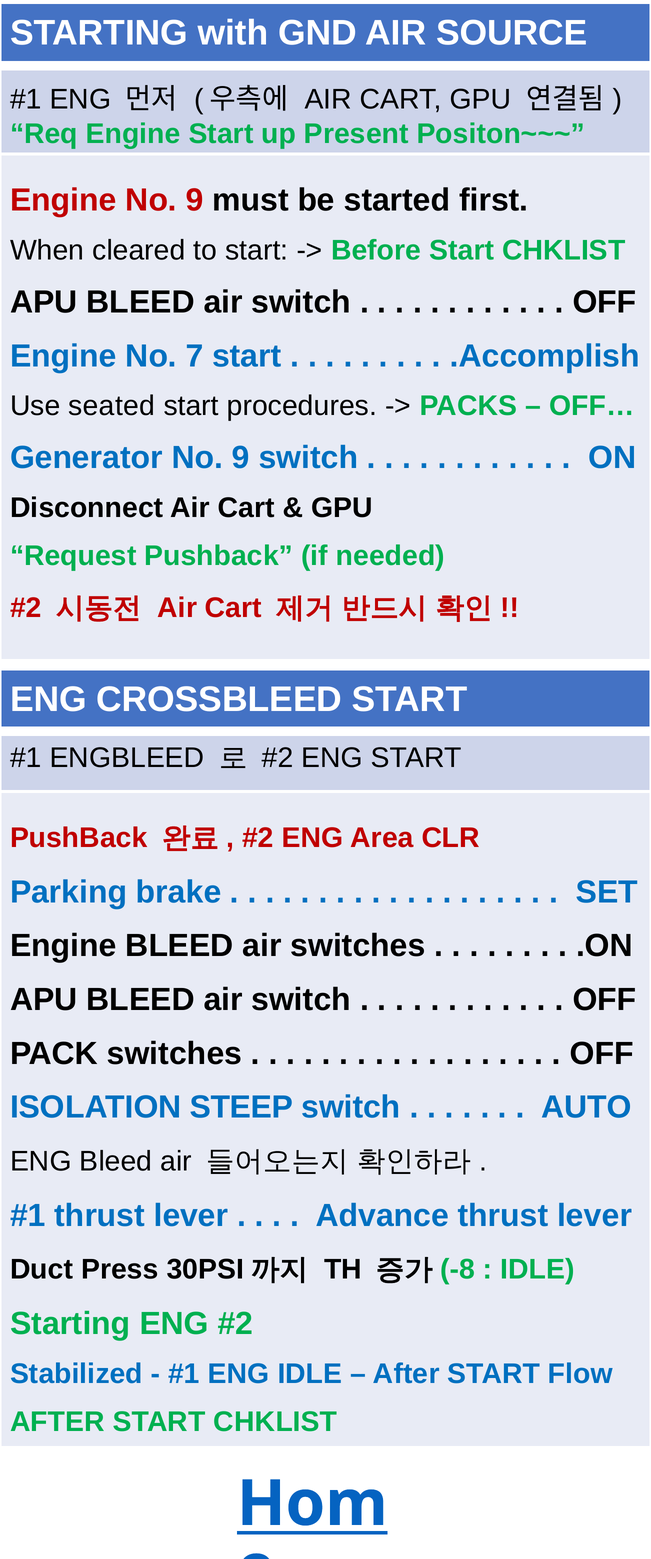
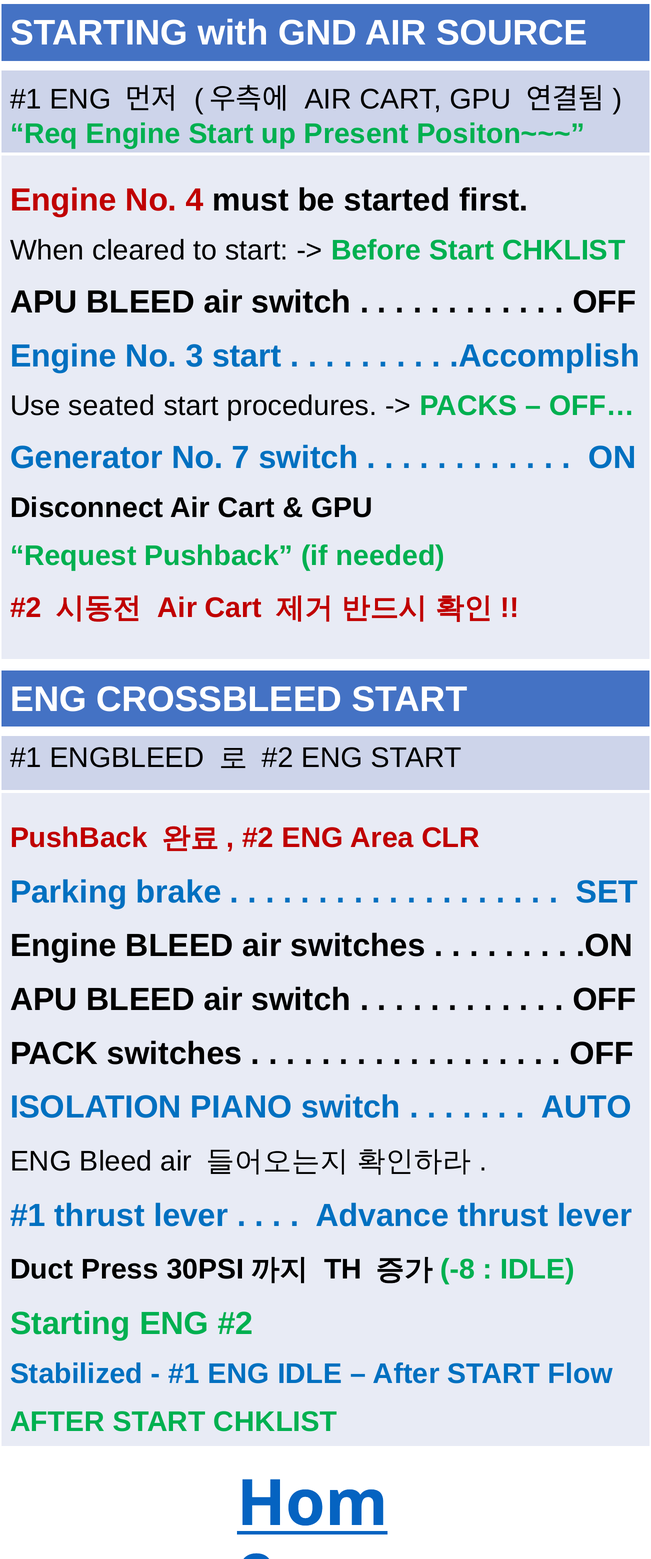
Engine No 9: 9 -> 4
7: 7 -> 3
Generator No 9: 9 -> 7
STEEP: STEEP -> PIANO
